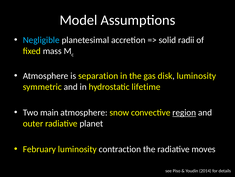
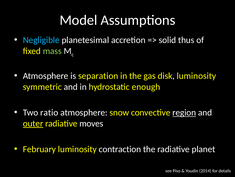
radii: radii -> thus
mass colour: white -> light green
lifetime: lifetime -> enough
main: main -> ratio
outer underline: none -> present
planet: planet -> moves
moves: moves -> planet
